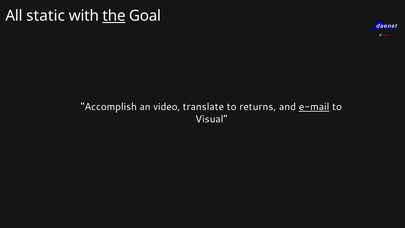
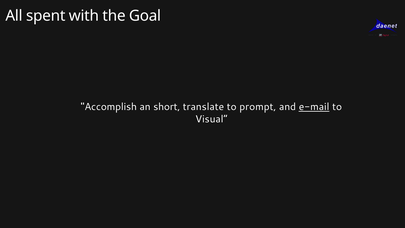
static: static -> spent
the underline: present -> none
video: video -> short
returns: returns -> prompt
